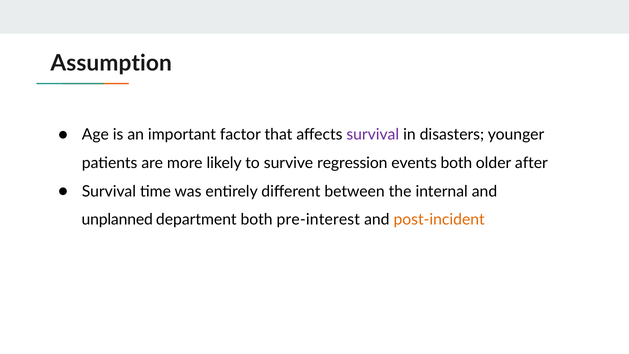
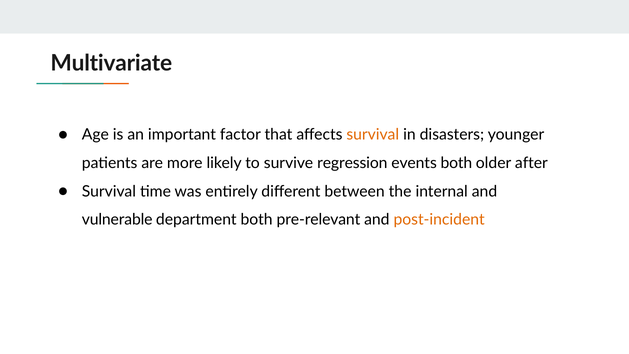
Assumption: Assumption -> Multivariate
survival at (373, 135) colour: purple -> orange
unplanned: unplanned -> vulnerable
pre-interest: pre-interest -> pre-relevant
